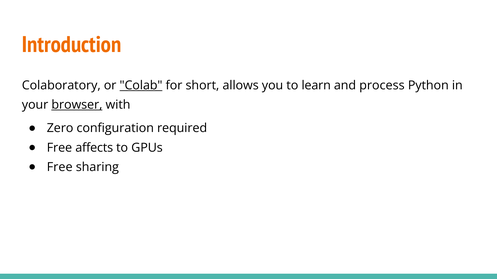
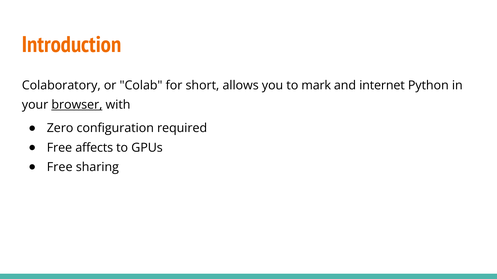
Colab underline: present -> none
learn: learn -> mark
process: process -> internet
